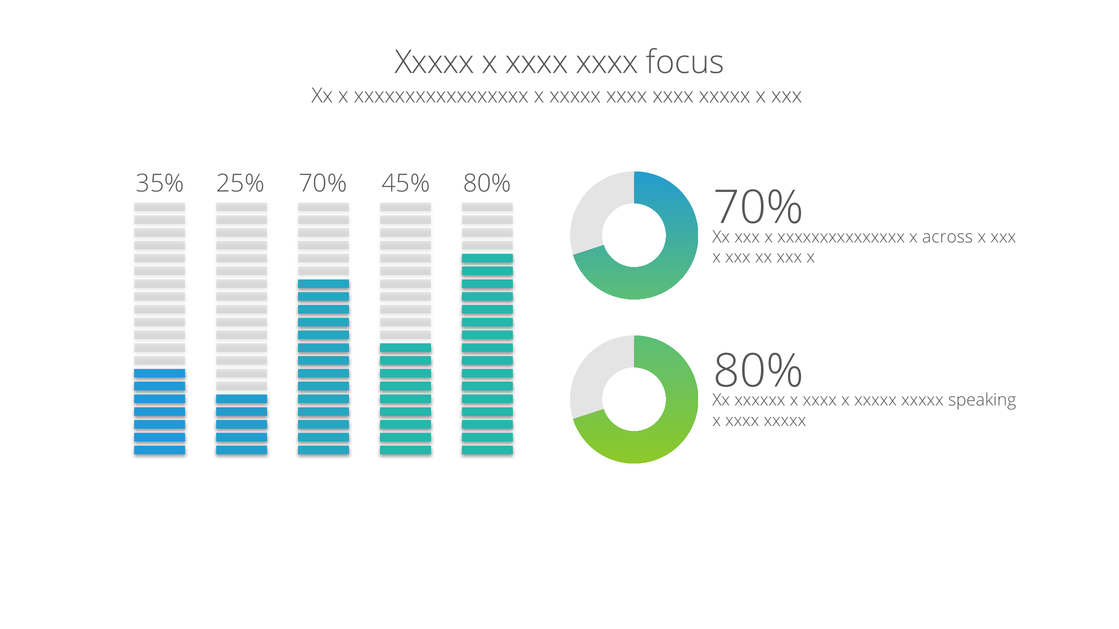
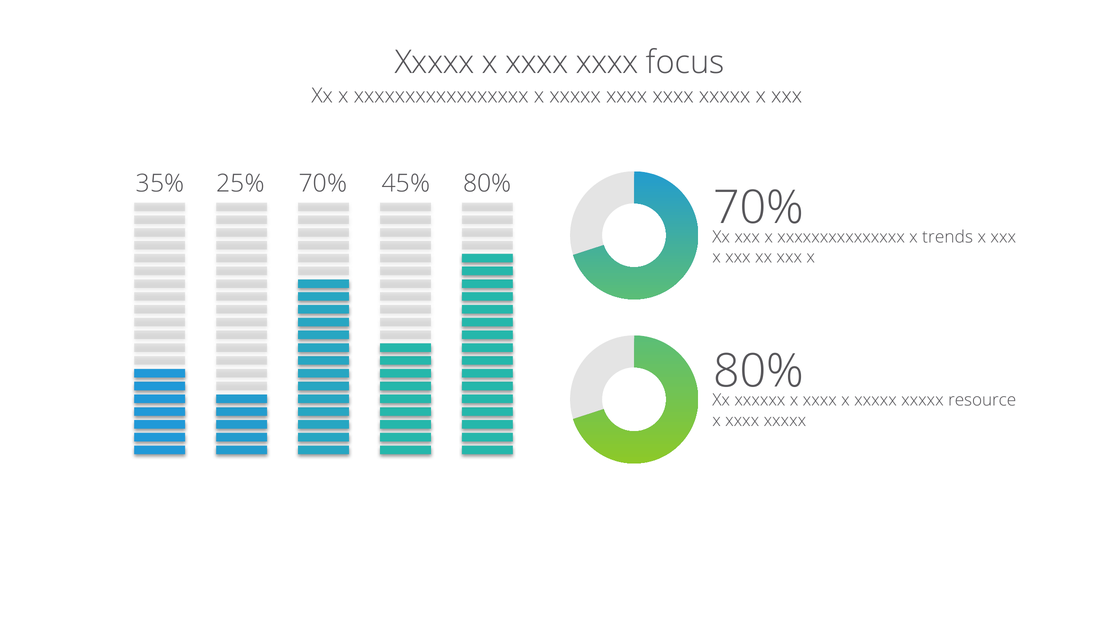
across: across -> trends
speaking: speaking -> resource
